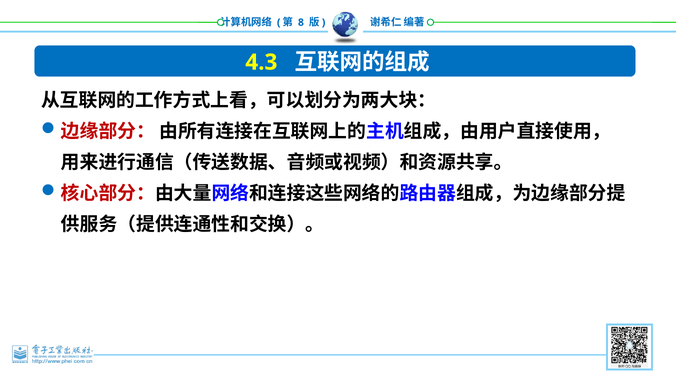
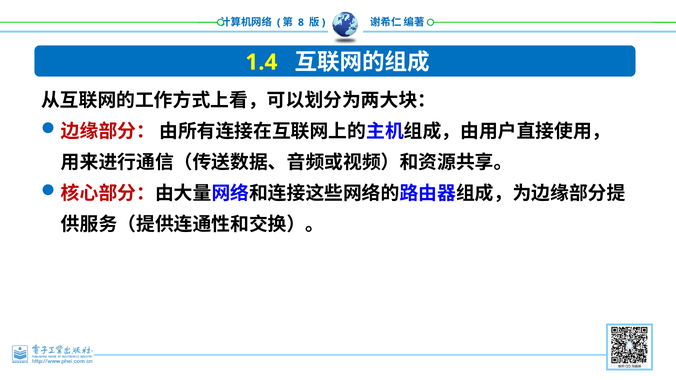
4.3: 4.3 -> 1.4
